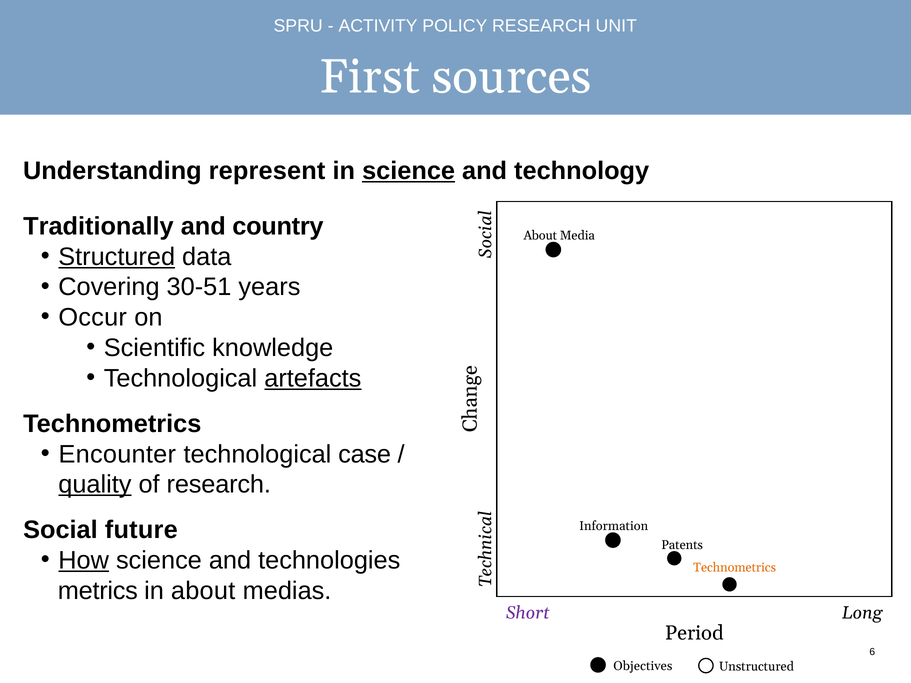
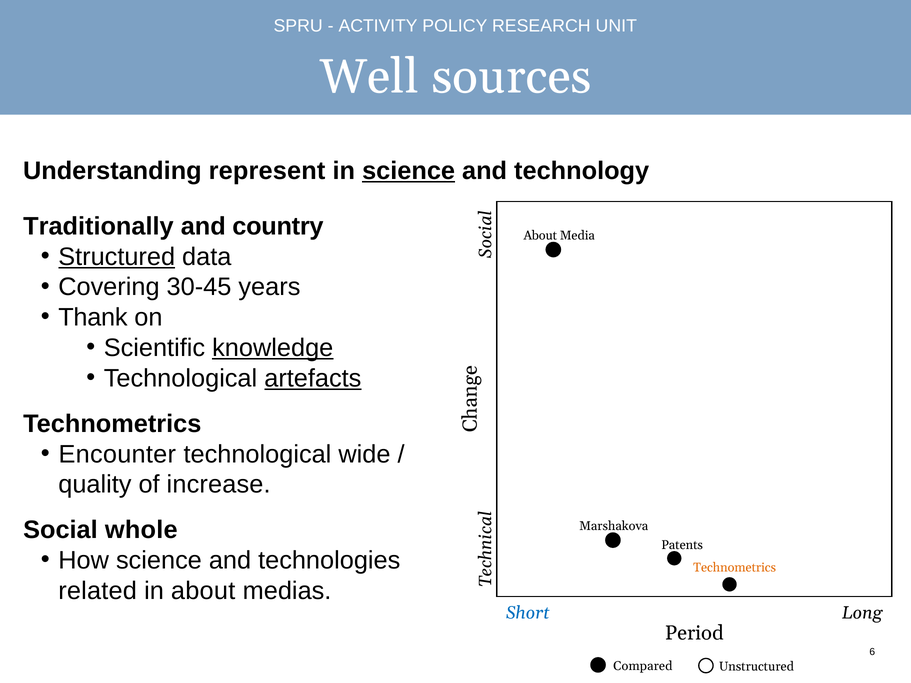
First: First -> Well
30-51: 30-51 -> 30-45
Occur: Occur -> Thank
knowledge underline: none -> present
case: case -> wide
quality underline: present -> none
of research: research -> increase
future: future -> whole
Information: Information -> Marshakova
How underline: present -> none
metrics: metrics -> related
Short colour: purple -> blue
Objectives: Objectives -> Compared
